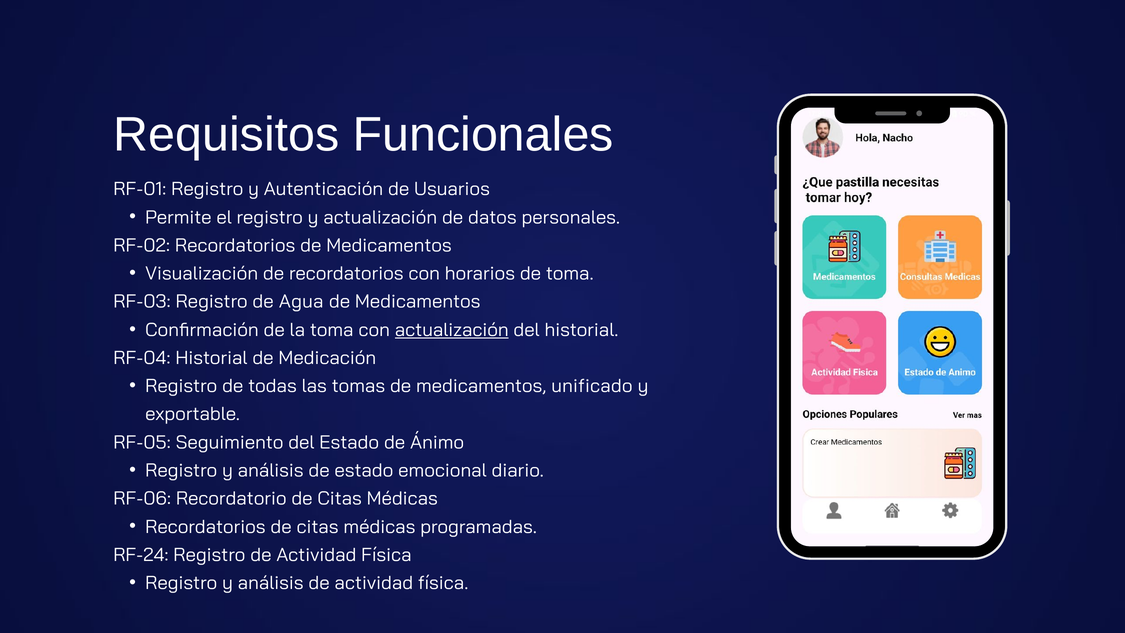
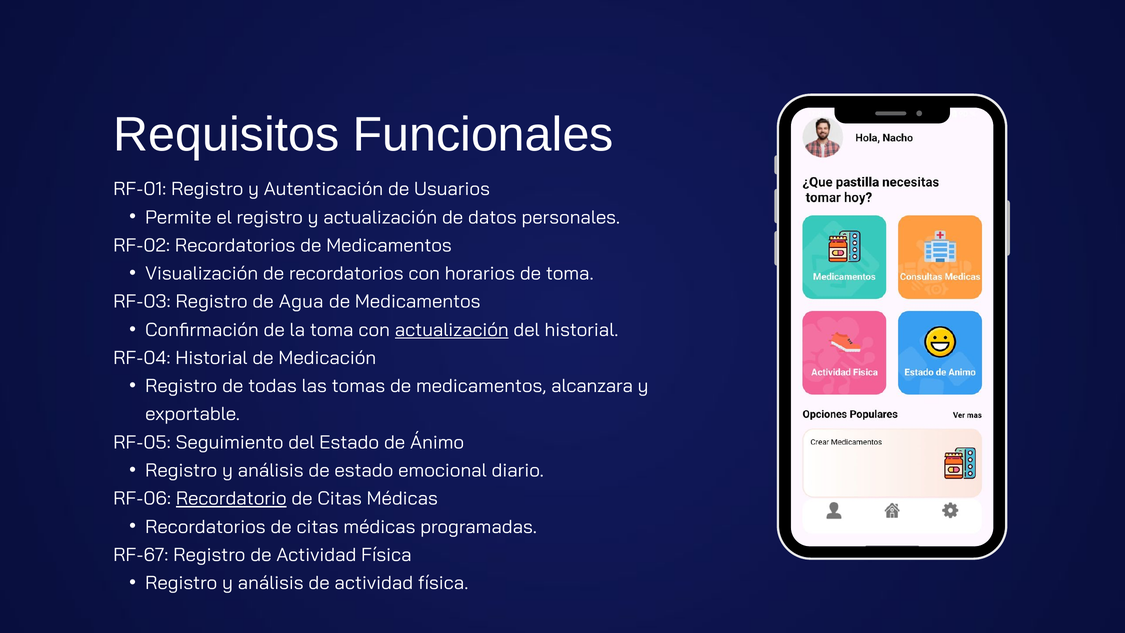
unificado: unificado -> alcanzara
Recordatorio underline: none -> present
RF-24: RF-24 -> RF-67
